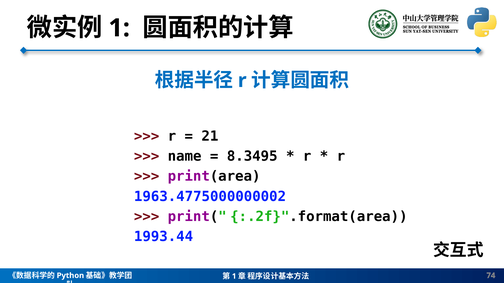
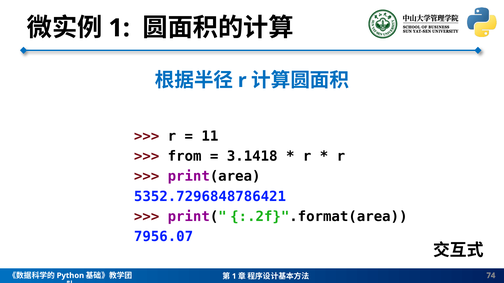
21: 21 -> 11
name: name -> from
8.3495: 8.3495 -> 3.1418
1963.4775000000002: 1963.4775000000002 -> 5352.7296848786421
1993.44: 1993.44 -> 7956.07
